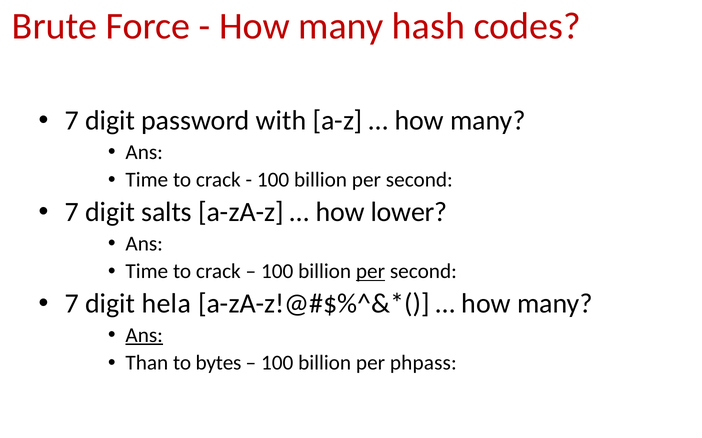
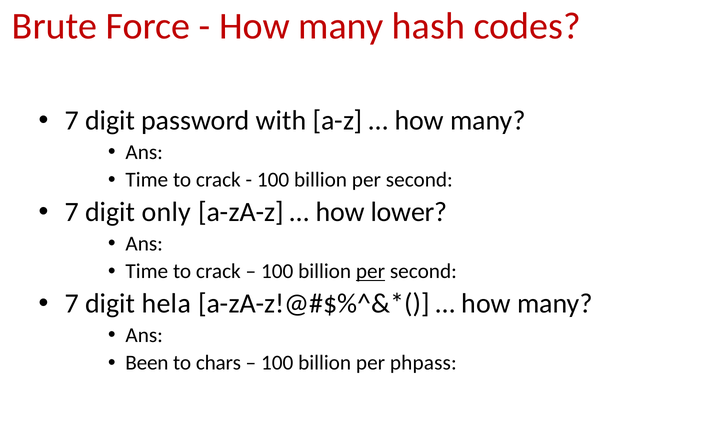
salts: salts -> only
Ans at (144, 336) underline: present -> none
Than: Than -> Been
bytes: bytes -> chars
